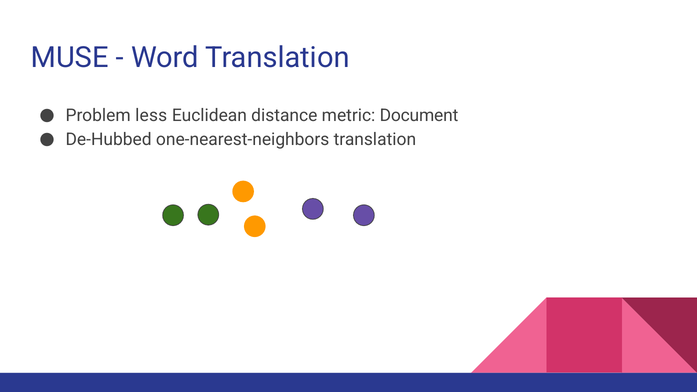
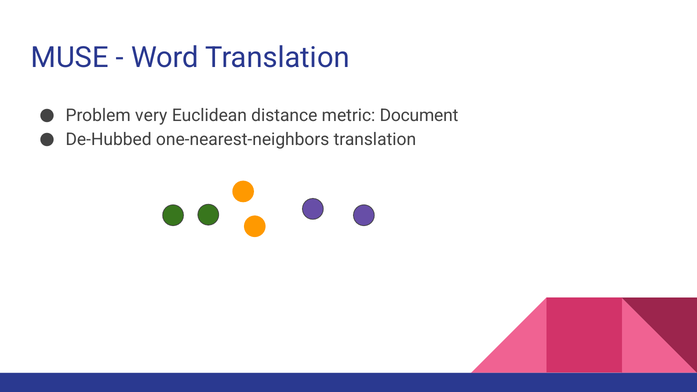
less: less -> very
